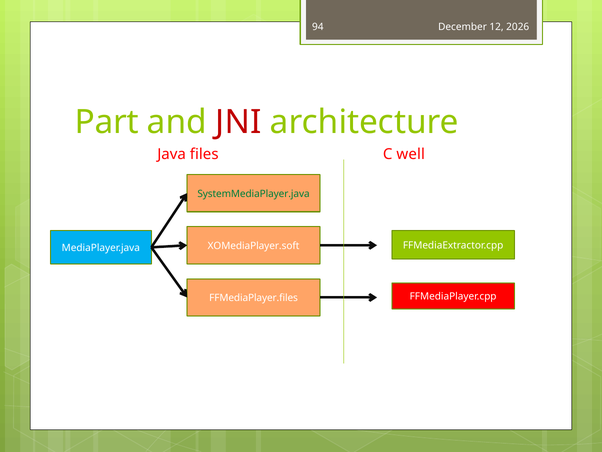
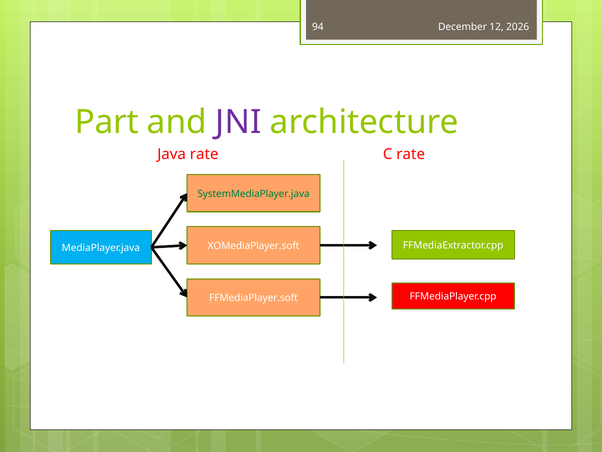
JNI colour: red -> purple
Java files: files -> rate
C well: well -> rate
FFMediaPlayer.files: FFMediaPlayer.files -> FFMediaPlayer.soft
